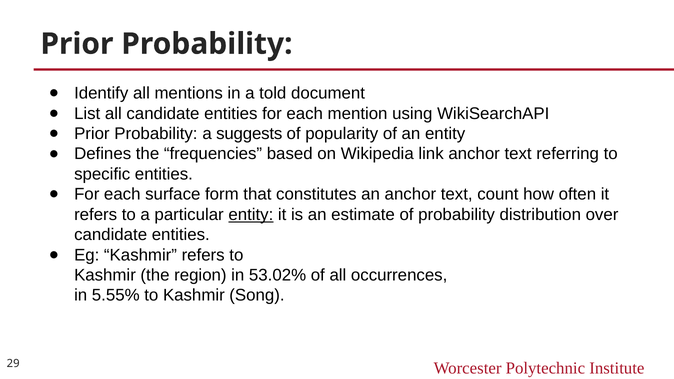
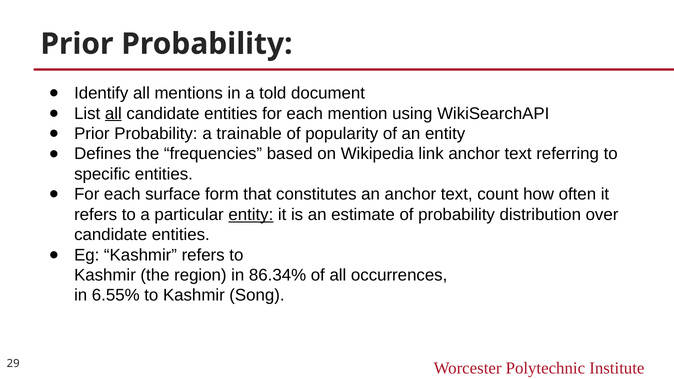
all at (113, 114) underline: none -> present
suggests: suggests -> trainable
53.02%: 53.02% -> 86.34%
5.55%: 5.55% -> 6.55%
